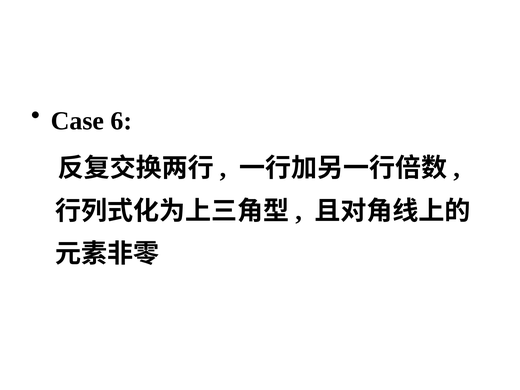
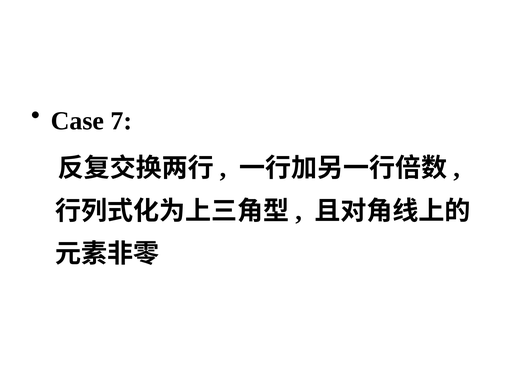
6: 6 -> 7
